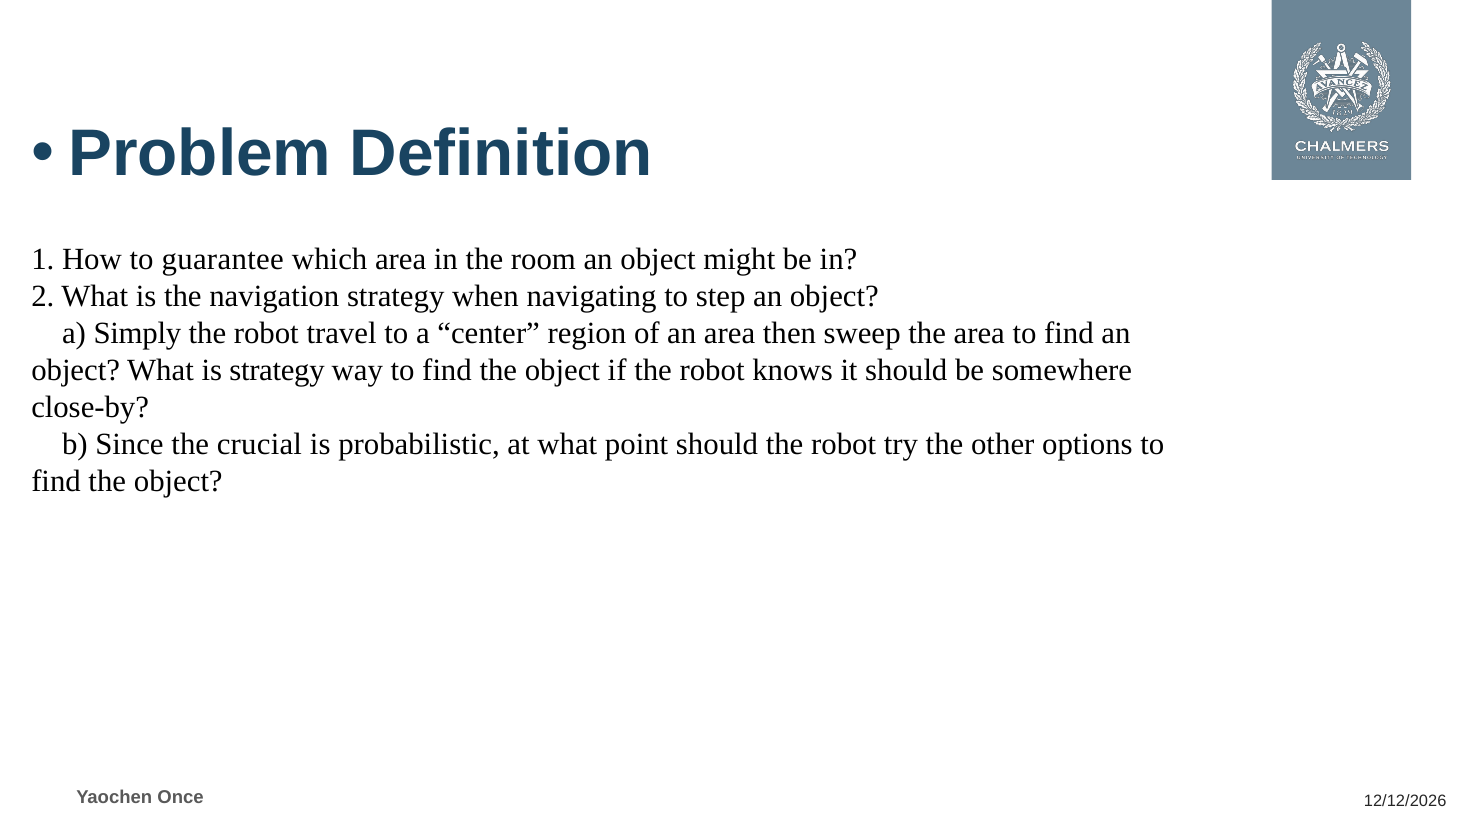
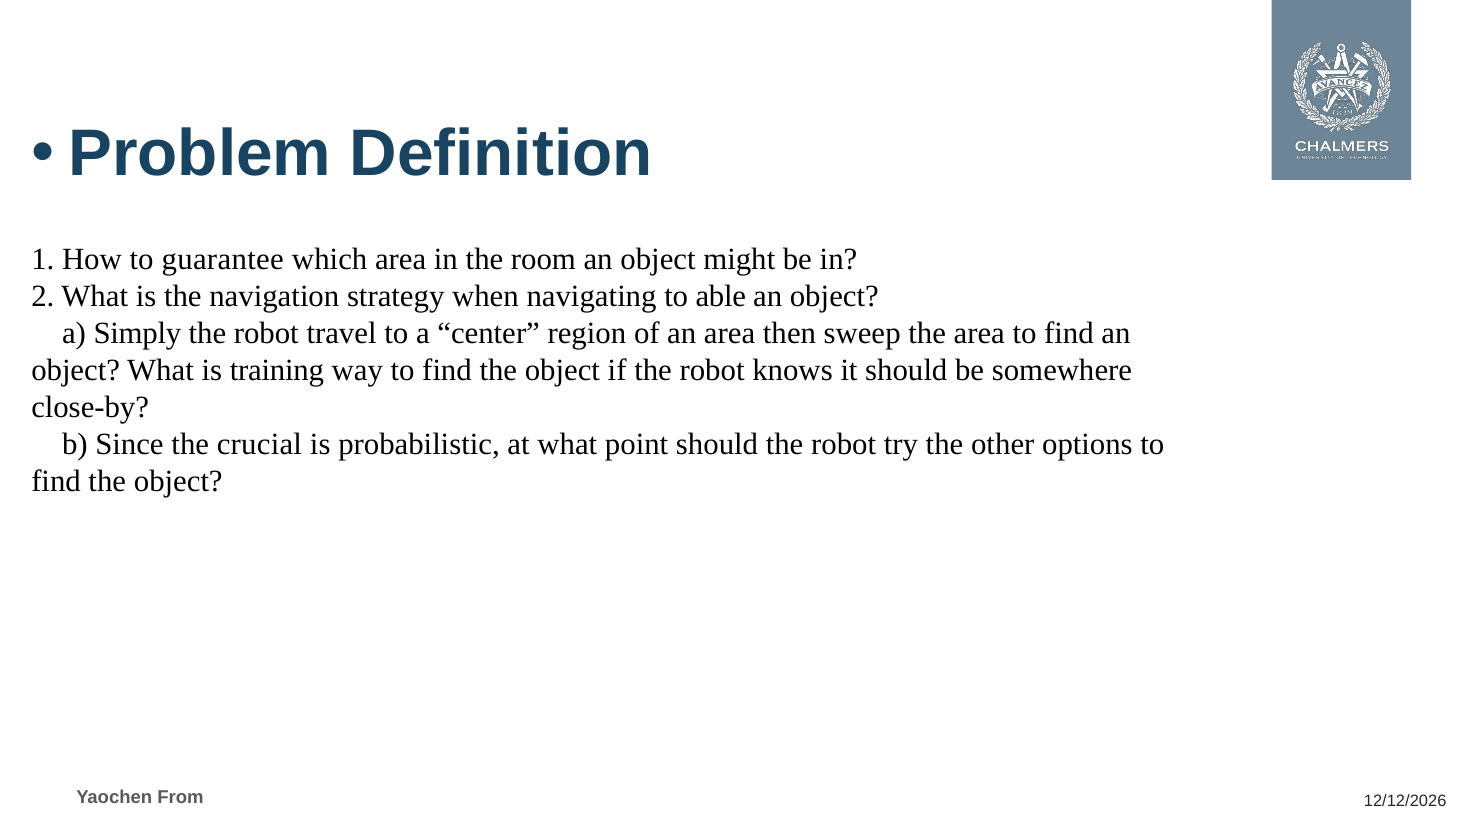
step: step -> able
is strategy: strategy -> training
Once: Once -> From
